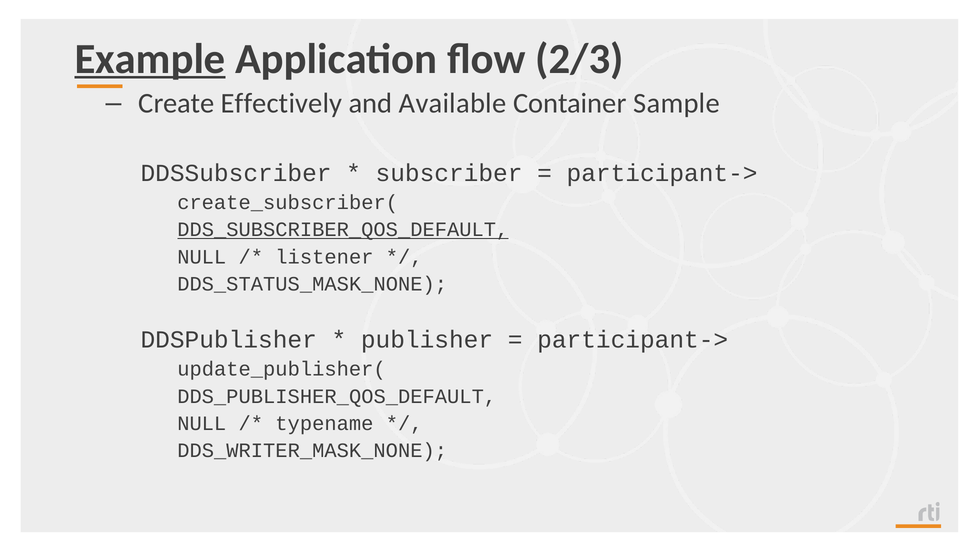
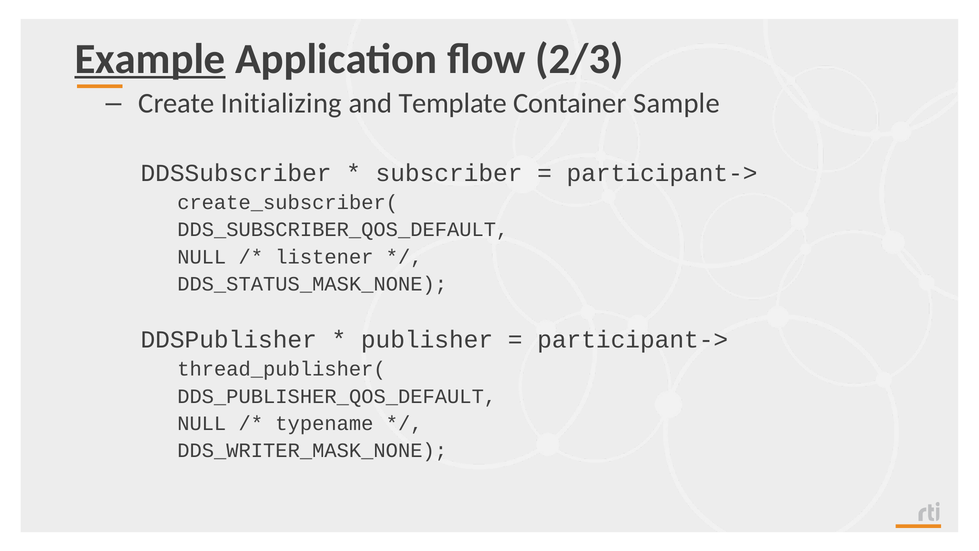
Effectively: Effectively -> Initializing
Available: Available -> Template
DDS_SUBSCRIBER_QOS_DEFAULT underline: present -> none
update_publisher(: update_publisher( -> thread_publisher(
